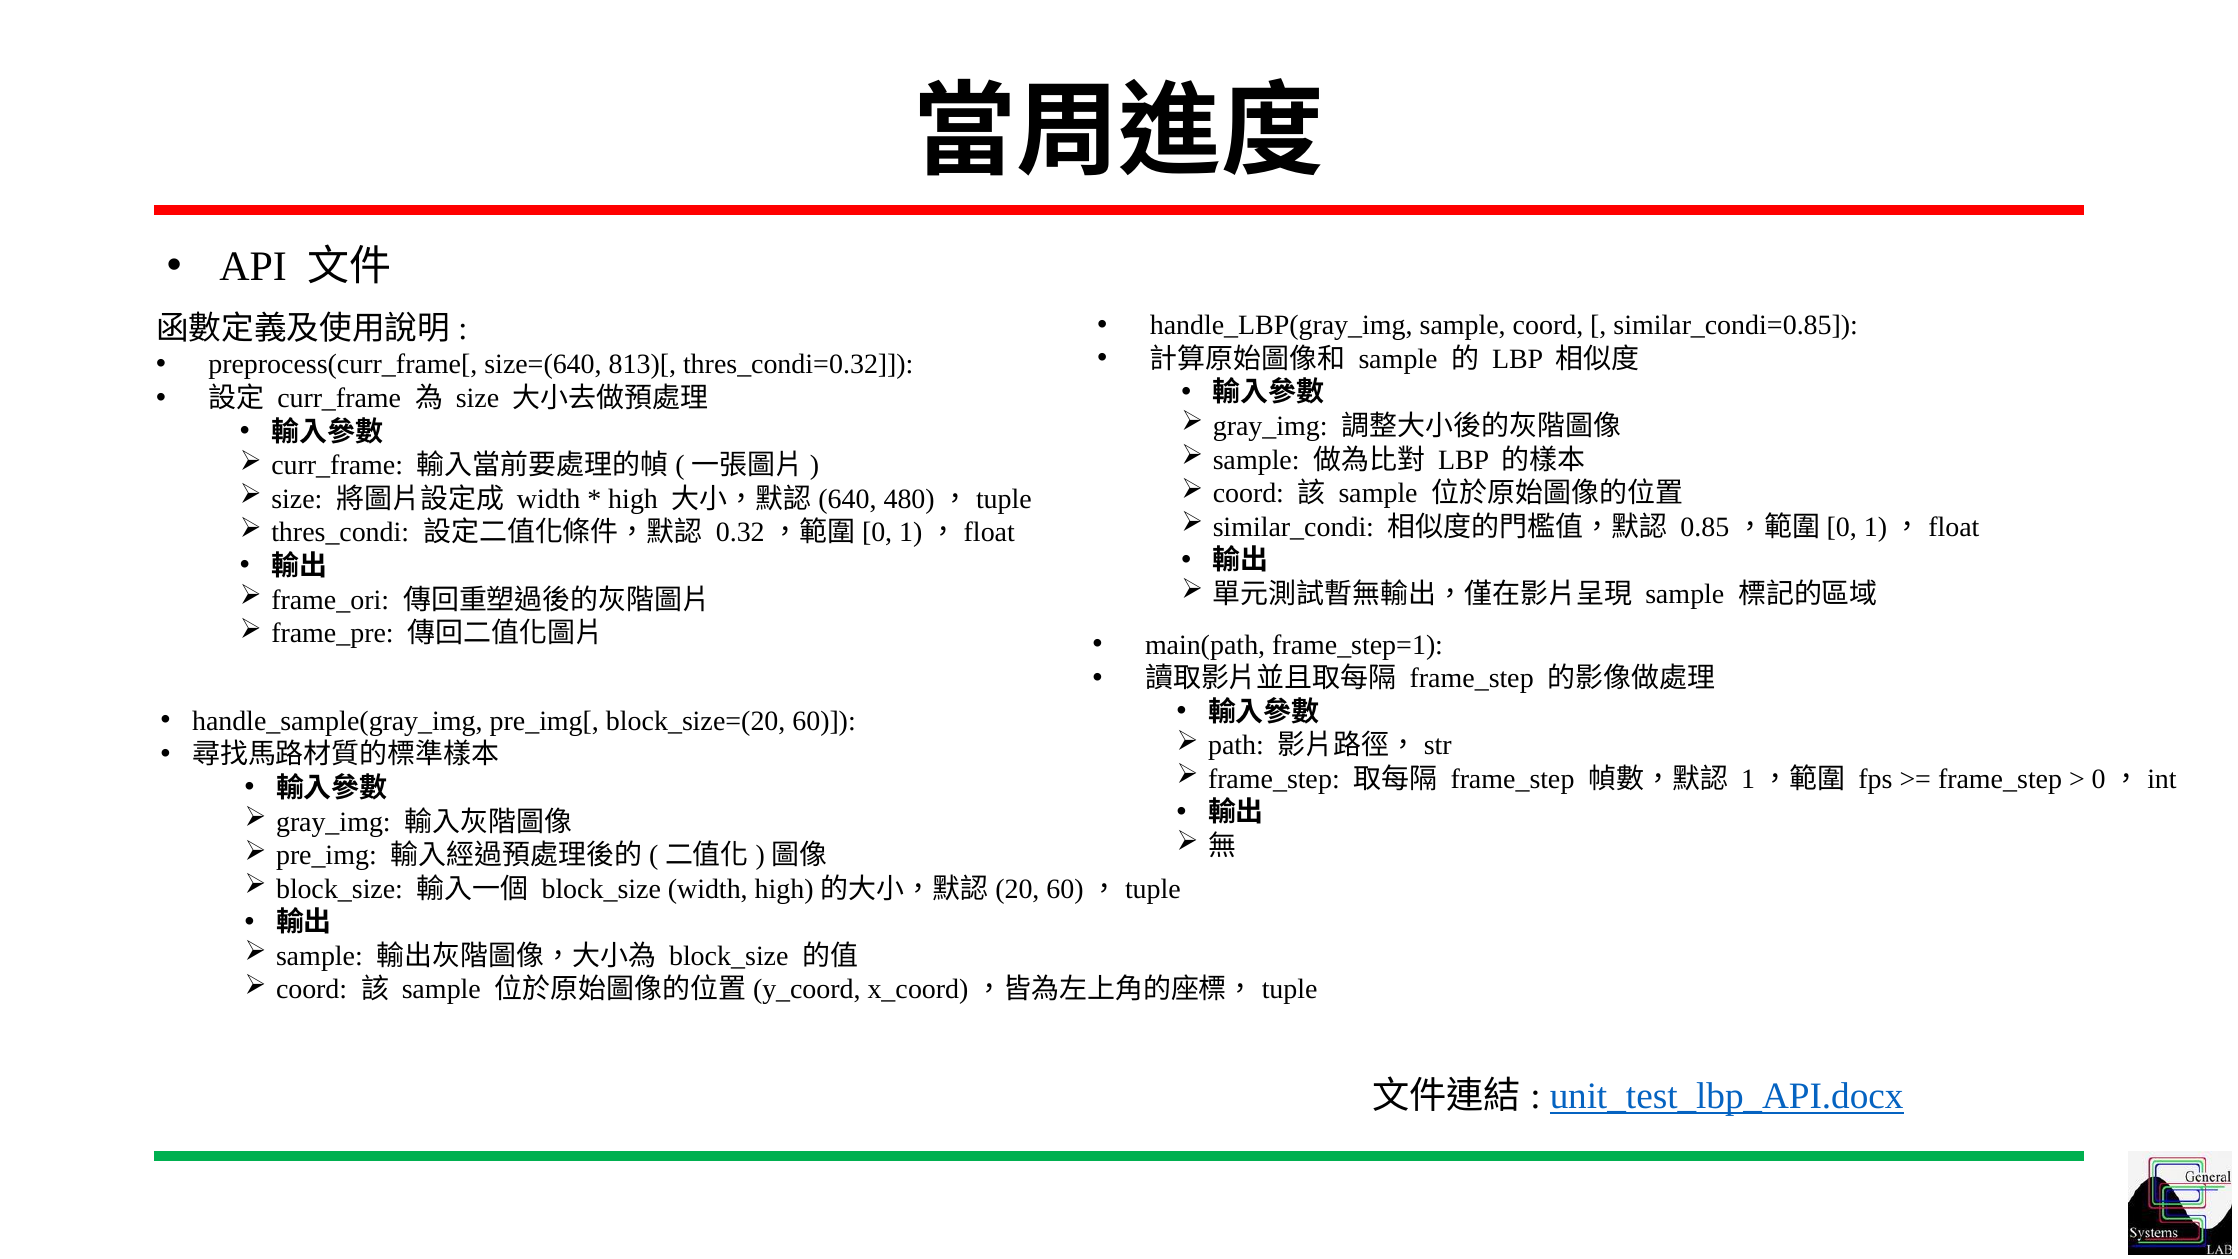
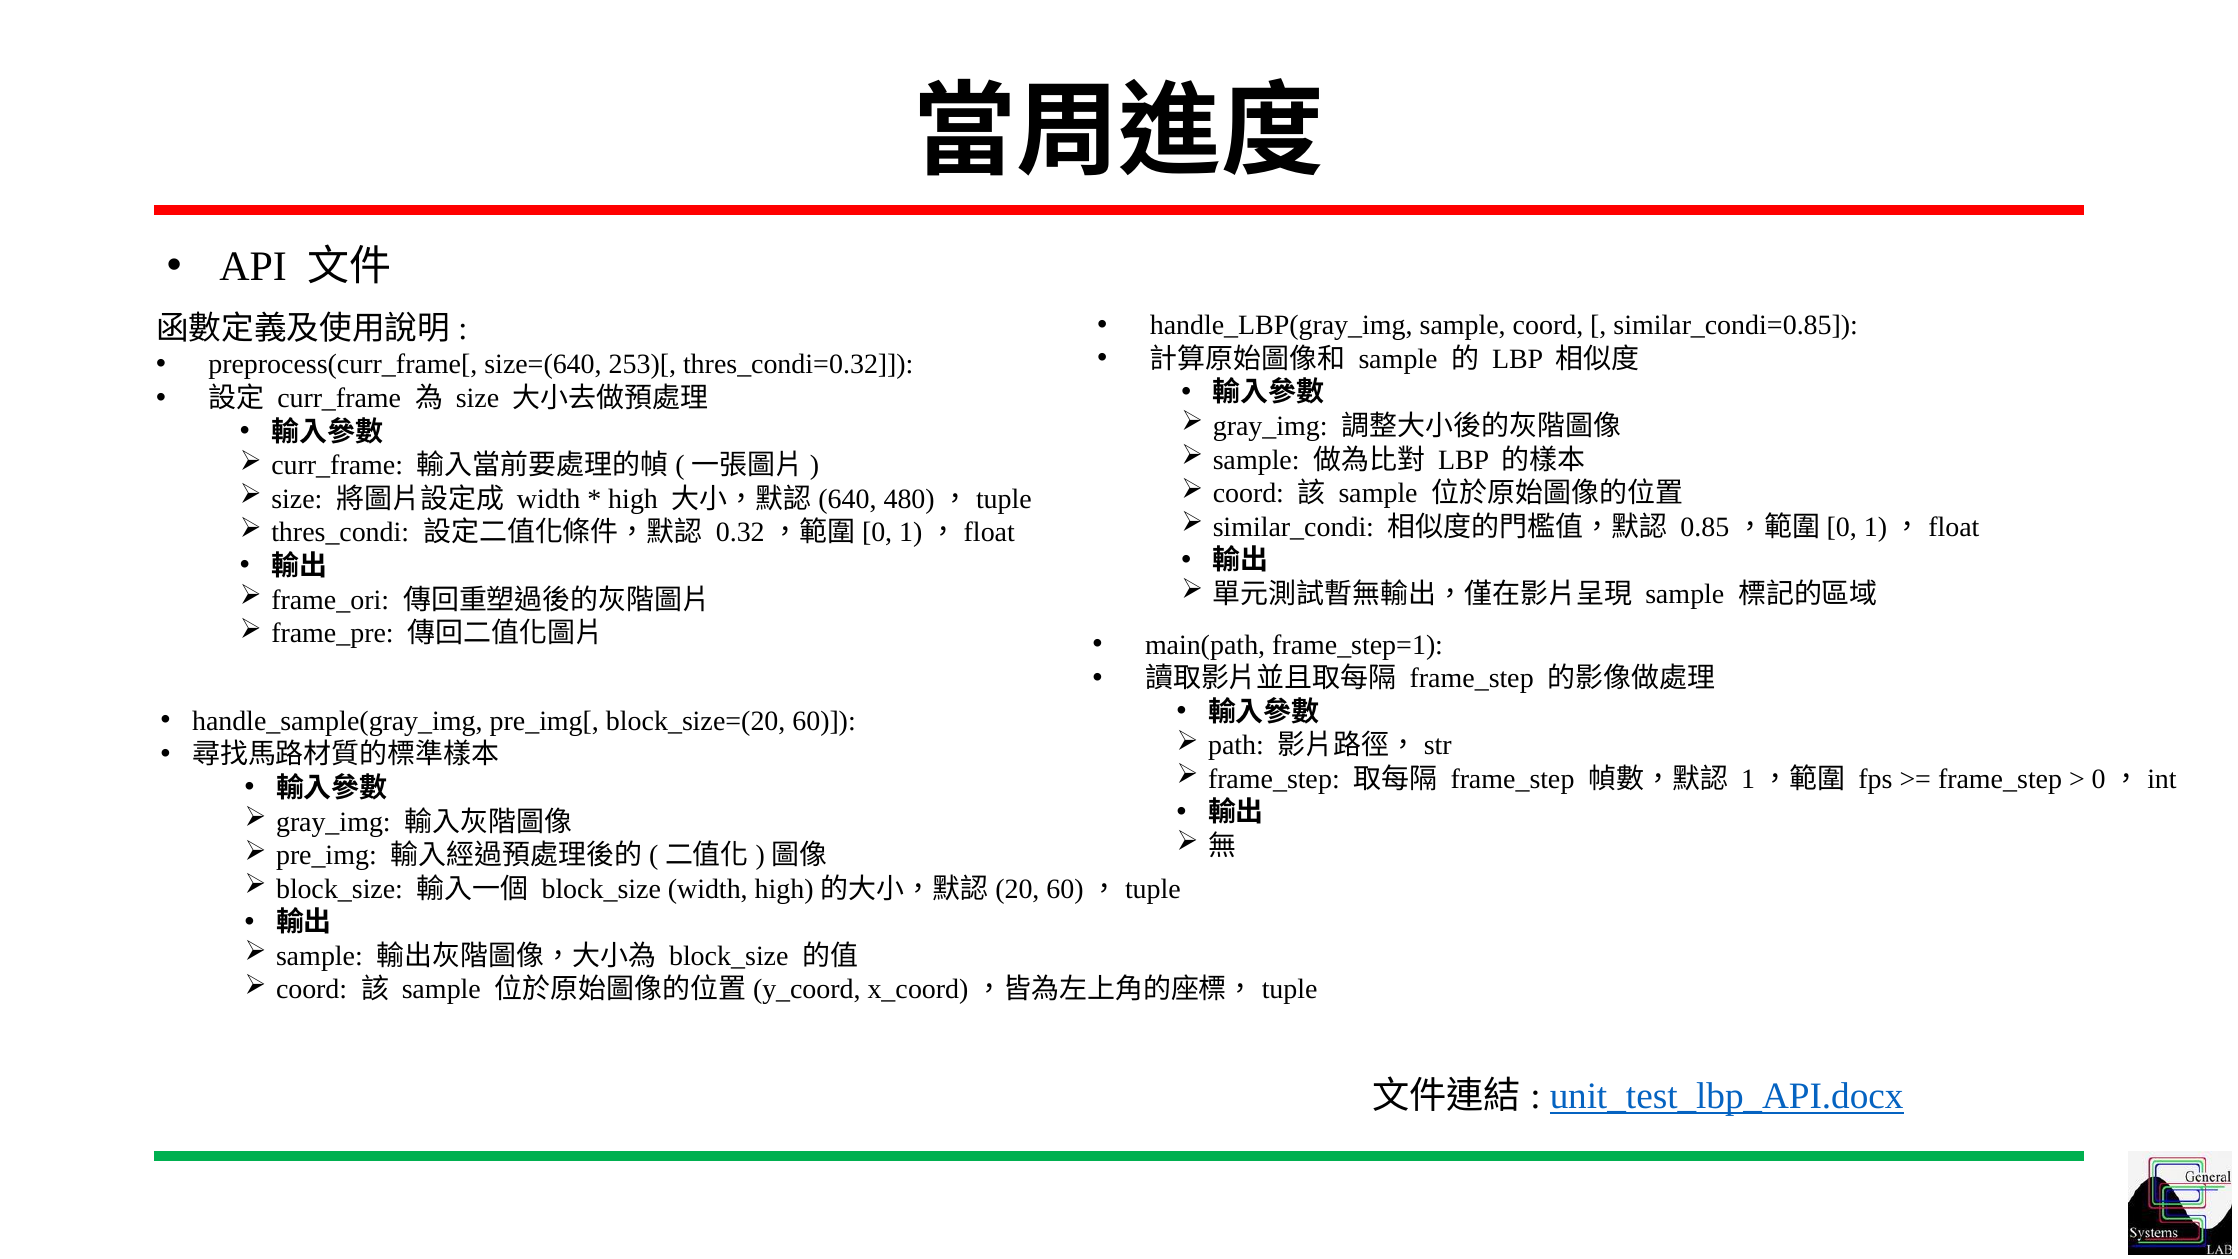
813)[: 813)[ -> 253)[
